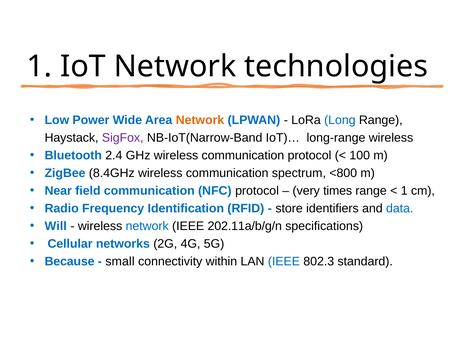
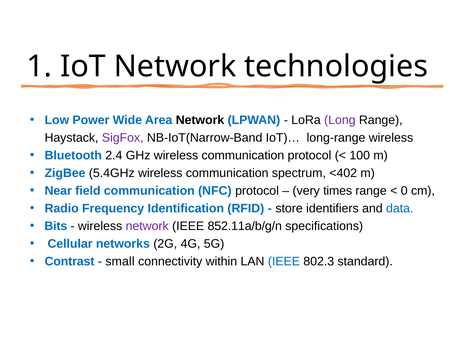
Network at (200, 120) colour: orange -> black
Long colour: blue -> purple
8.4GHz: 8.4GHz -> 5.4GHz
<800: <800 -> <402
1 at (404, 191): 1 -> 0
Will: Will -> Bits
network at (147, 226) colour: blue -> purple
202.11a/b/g/n: 202.11a/b/g/n -> 852.11a/b/g/n
Because: Because -> Contrast
